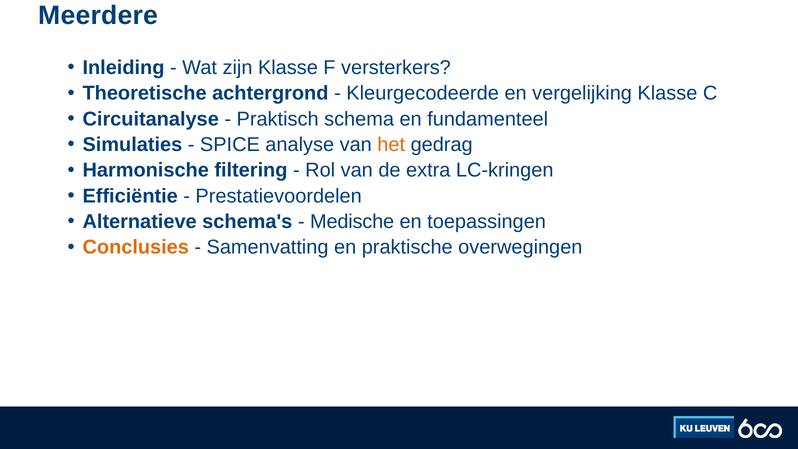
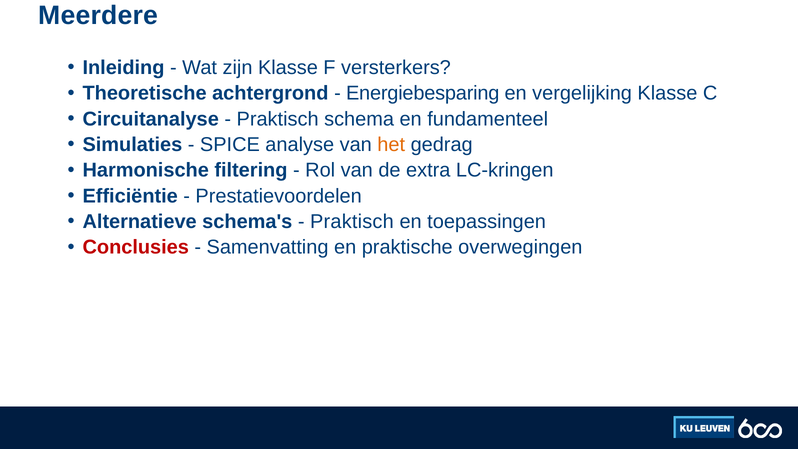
Kleurgecodeerde: Kleurgecodeerde -> Energiebesparing
Medische at (352, 222): Medische -> Praktisch
Conclusies colour: orange -> red
